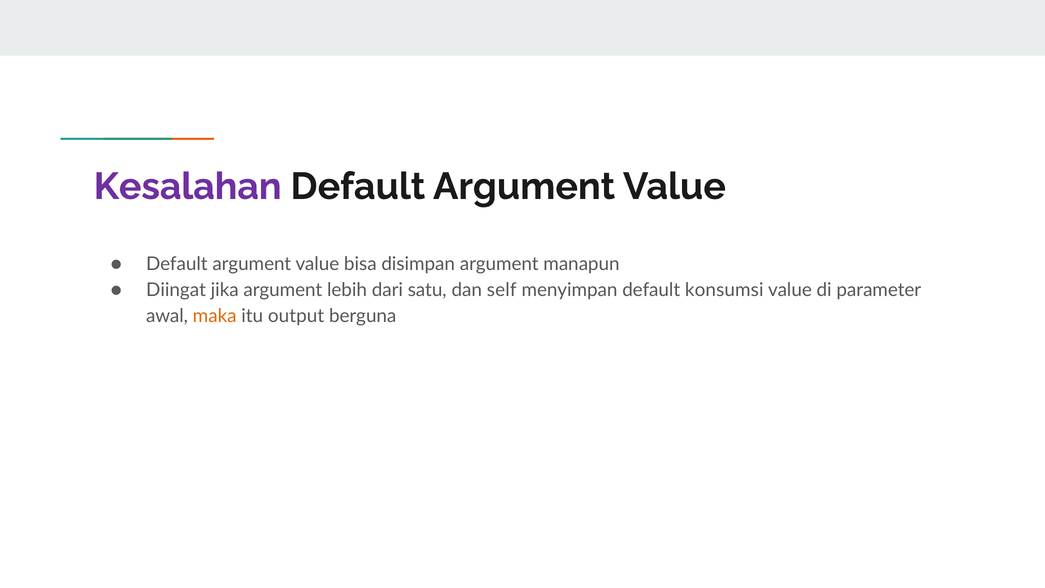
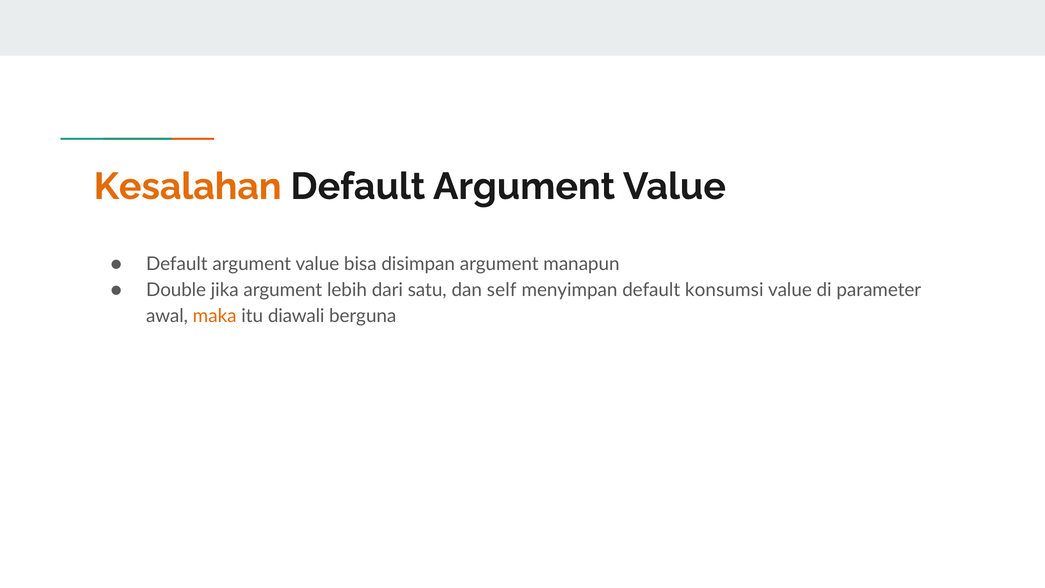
Kesalahan colour: purple -> orange
Diingat: Diingat -> Double
output: output -> diawali
